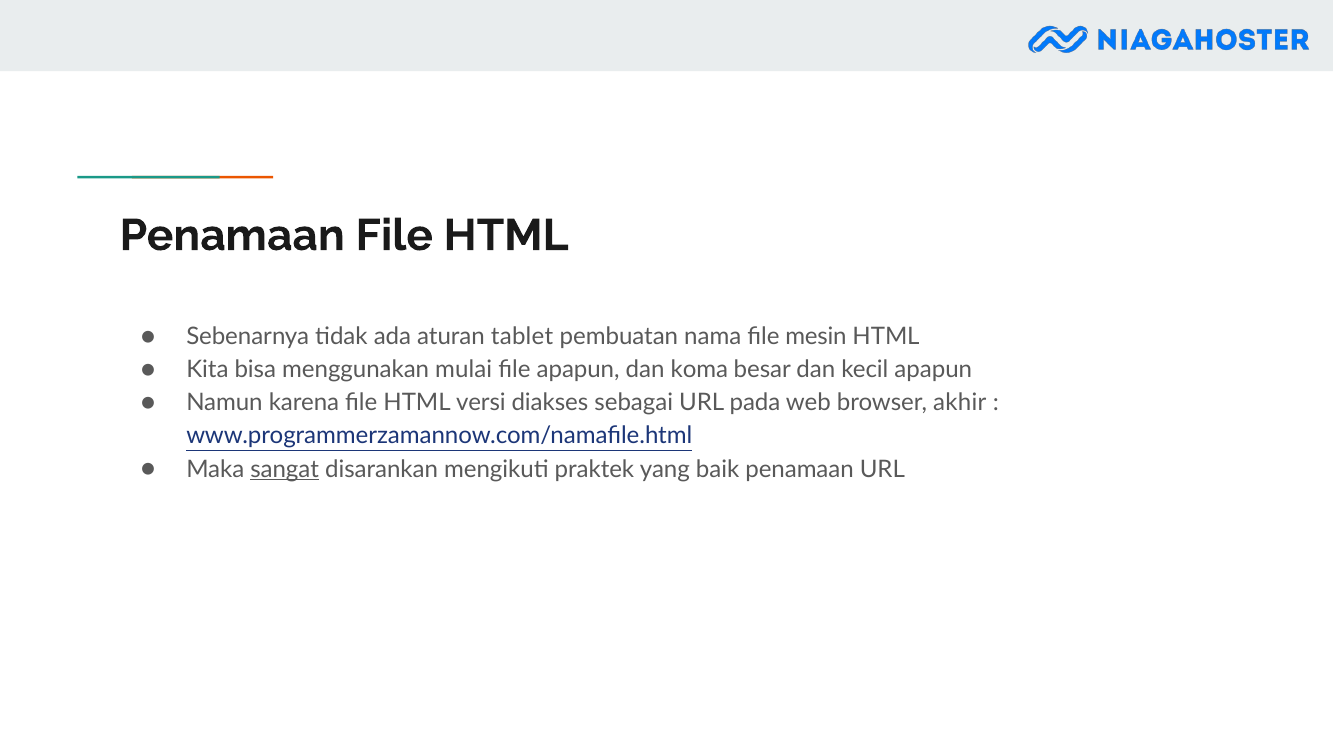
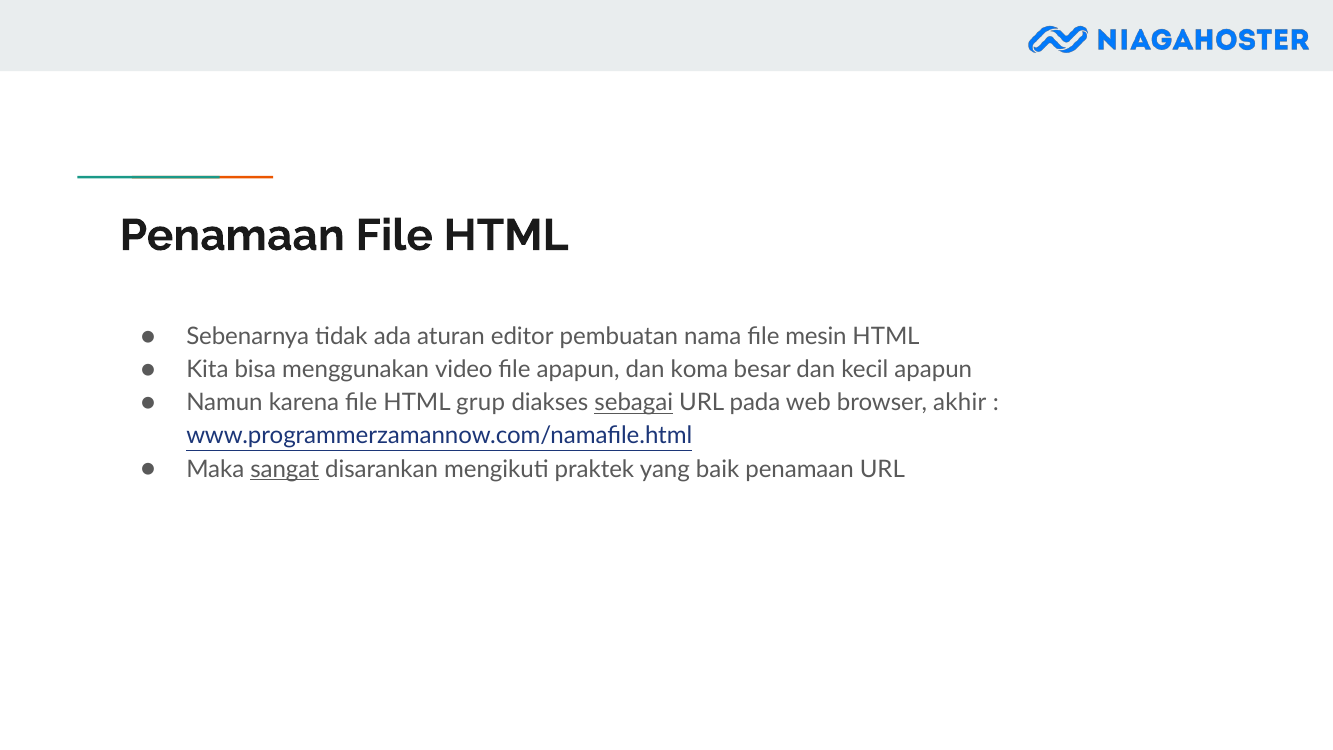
tablet: tablet -> editor
mulai: mulai -> video
versi: versi -> grup
sebagai underline: none -> present
